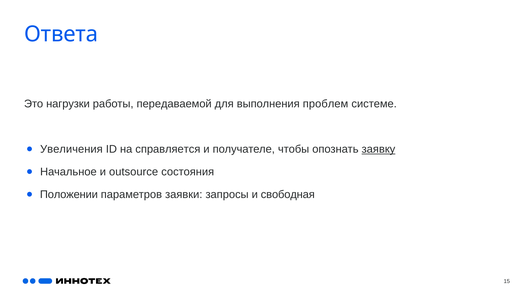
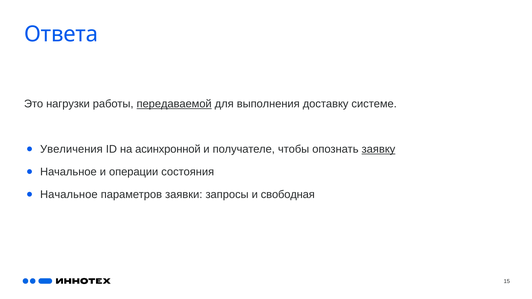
передаваемой underline: none -> present
проблем: проблем -> доставку
справляется: справляется -> асинхронной
outsource: outsource -> операции
Положении at (69, 195): Положении -> Начальное
